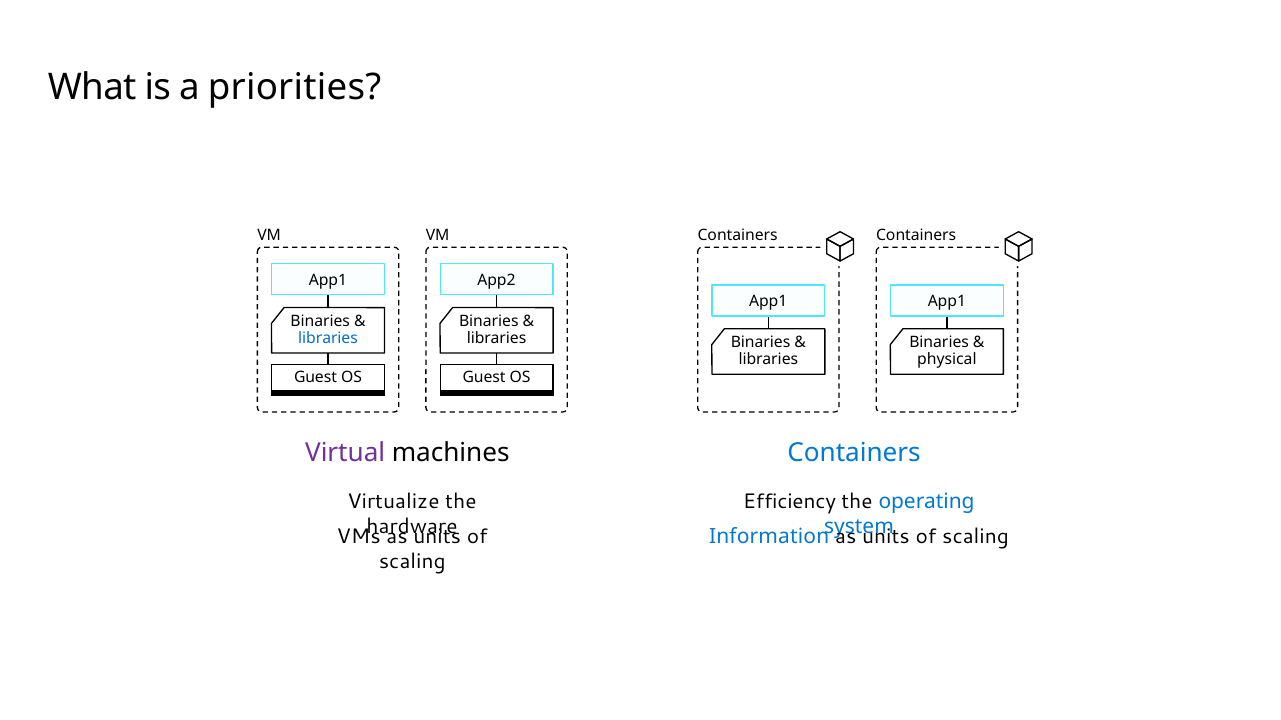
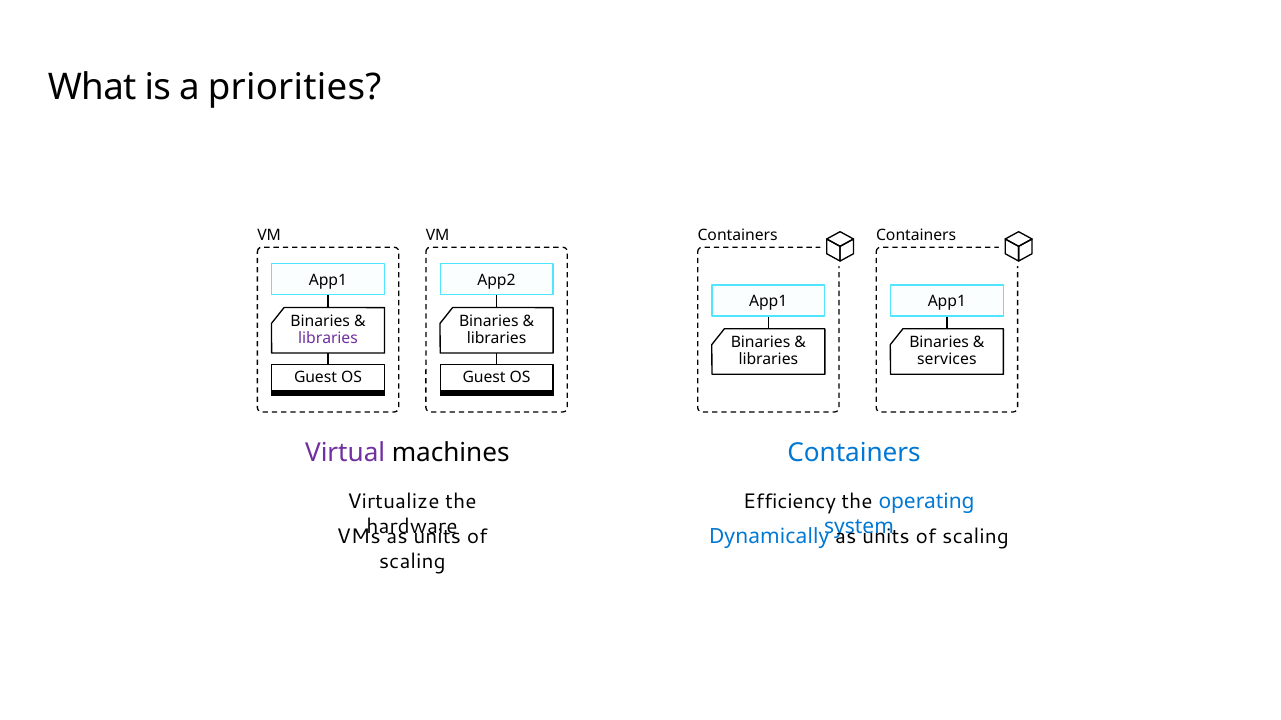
libraries at (328, 339) colour: blue -> purple
physical: physical -> services
Information: Information -> Dynamically
